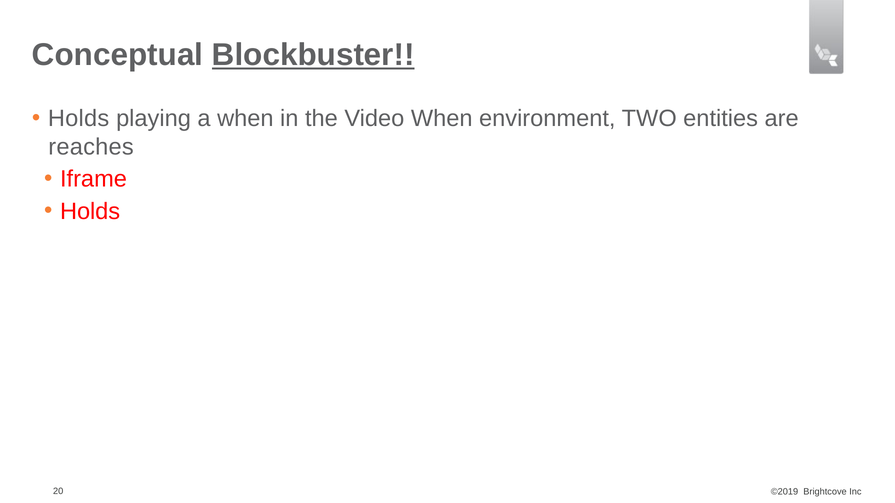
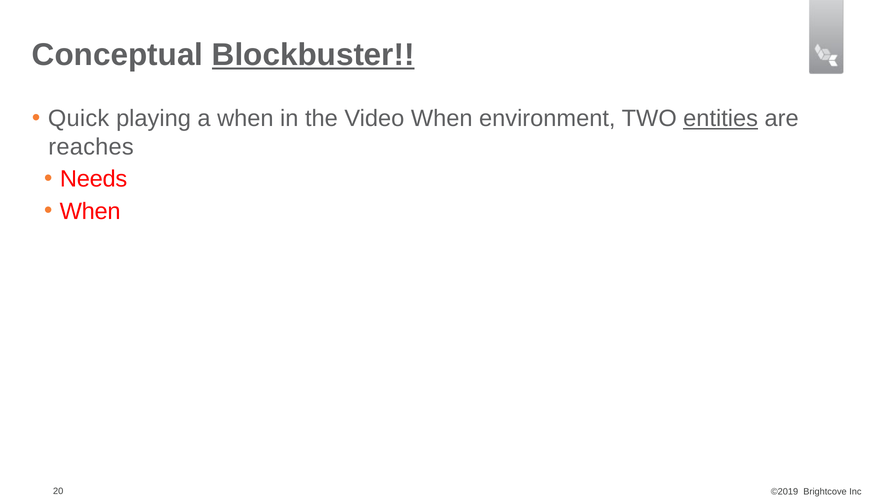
Holds at (79, 119): Holds -> Quick
entities underline: none -> present
Iframe: Iframe -> Needs
Holds at (90, 211): Holds -> When
